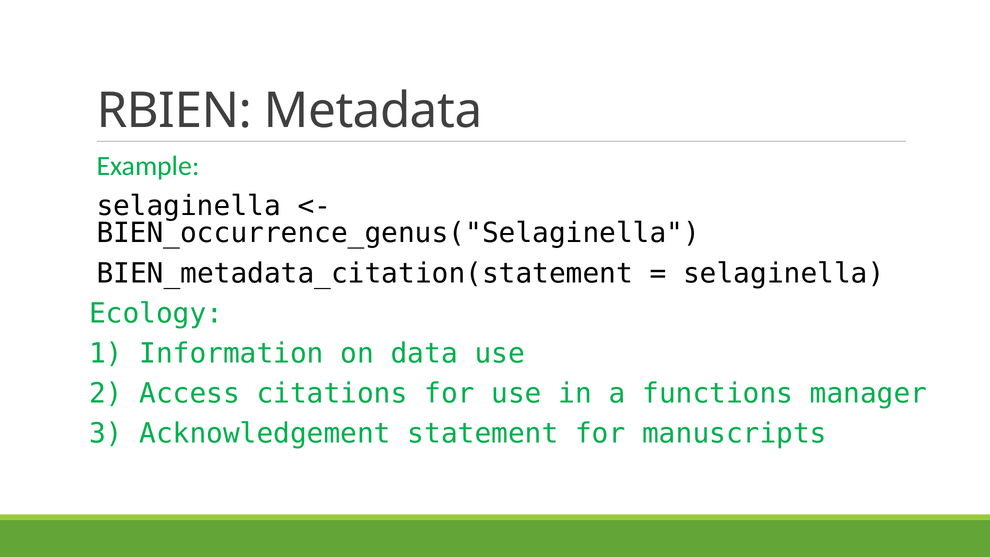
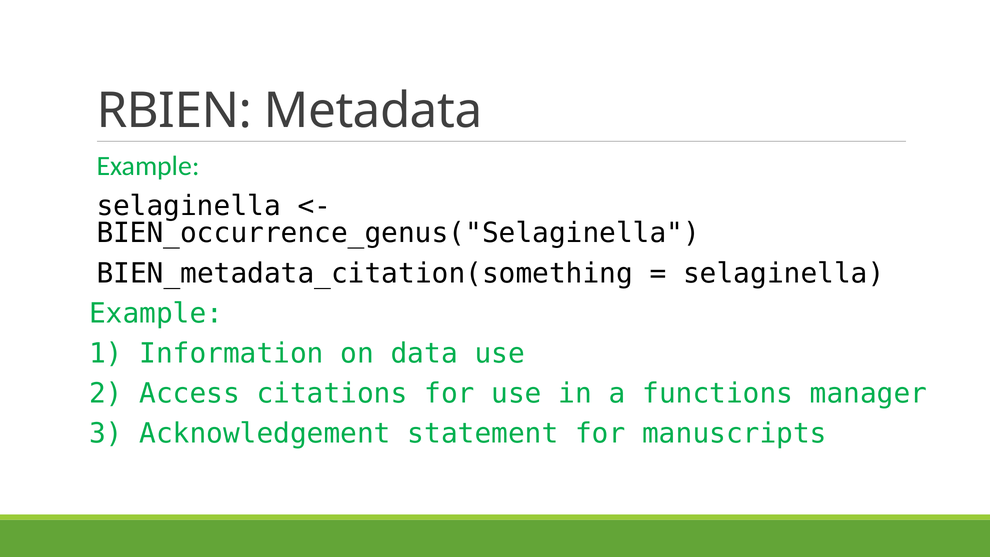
BIEN_metadata_citation(statement: BIEN_metadata_citation(statement -> BIEN_metadata_citation(something
Ecology at (156, 313): Ecology -> Example
